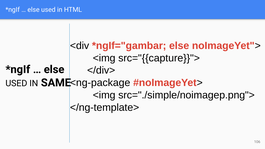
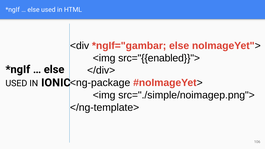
src="{{capture}}">: src="{{capture}}"> -> src="{{enabled}}">
SAME: SAME -> IONIC
